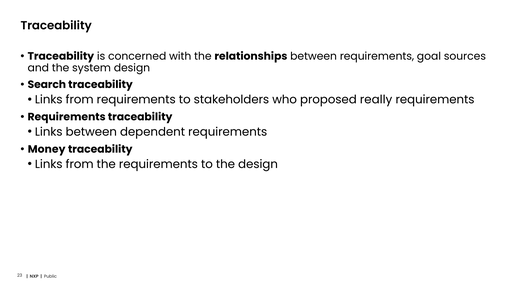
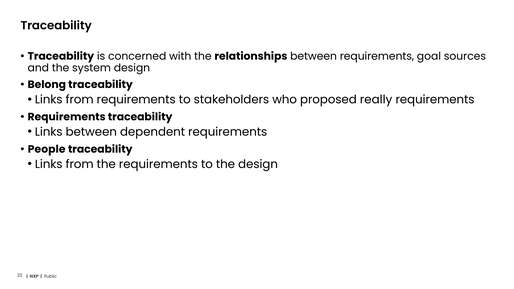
Search: Search -> Belong
Money: Money -> People
